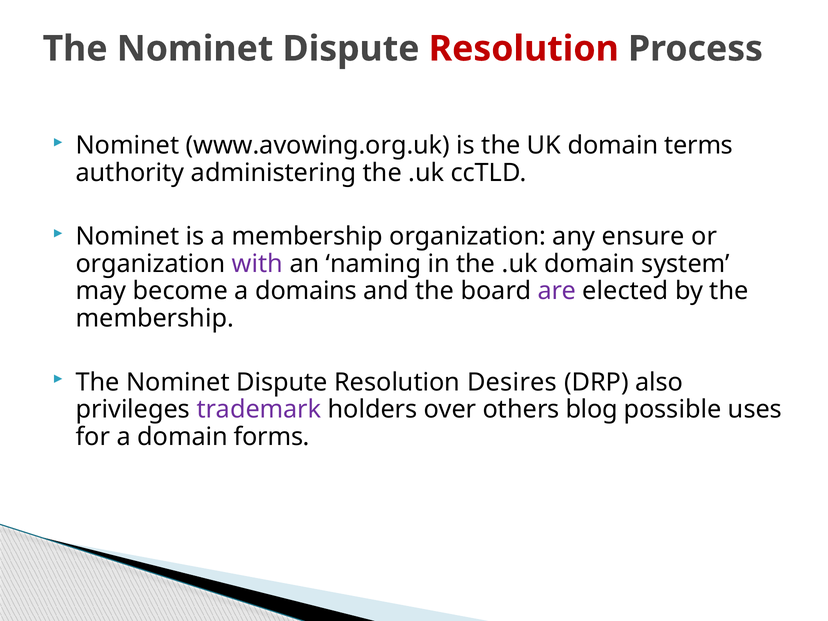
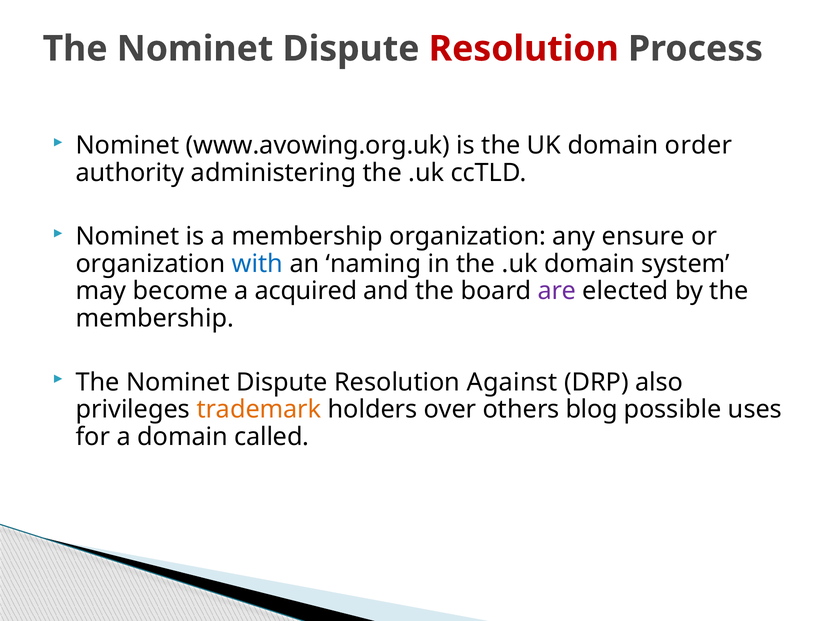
terms: terms -> order
with colour: purple -> blue
domains: domains -> acquired
Desires: Desires -> Against
trademark colour: purple -> orange
forms: forms -> called
